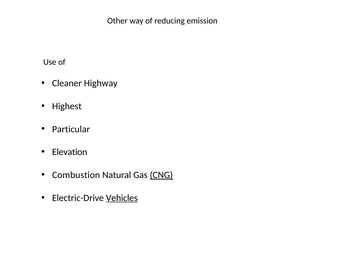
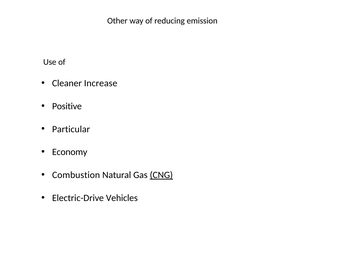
Highway: Highway -> Increase
Highest: Highest -> Positive
Elevation: Elevation -> Economy
Vehicles underline: present -> none
